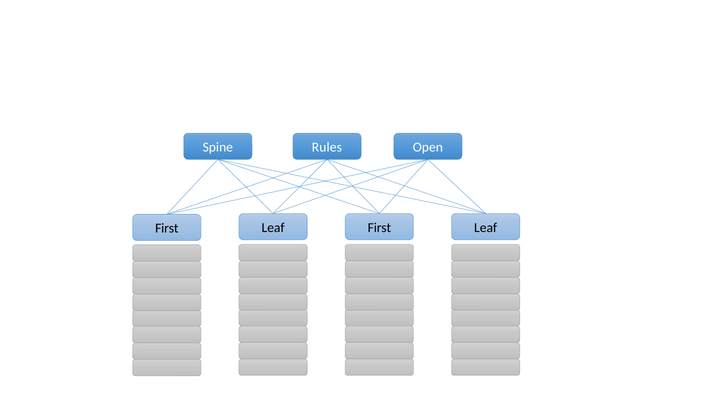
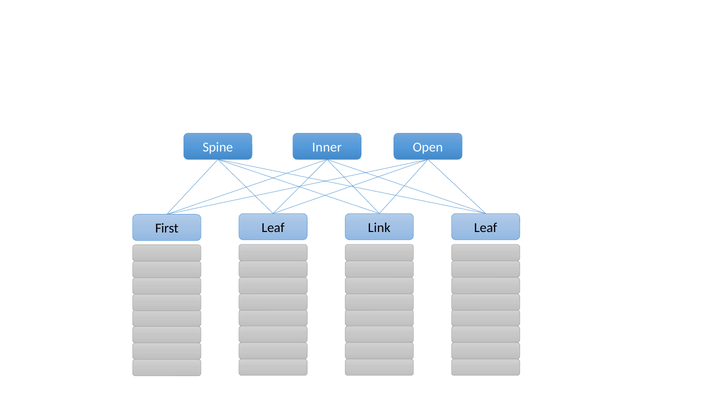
Rules: Rules -> Inner
Leaf First: First -> Link
